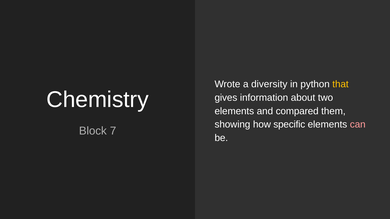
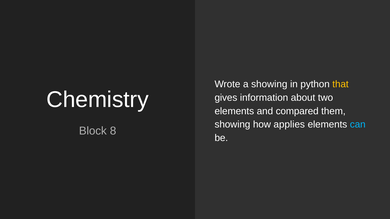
a diversity: diversity -> showing
specific: specific -> applies
can colour: pink -> light blue
7: 7 -> 8
